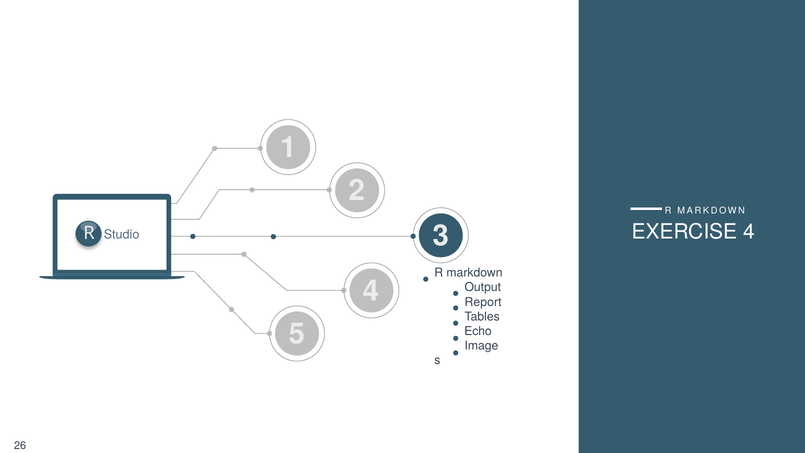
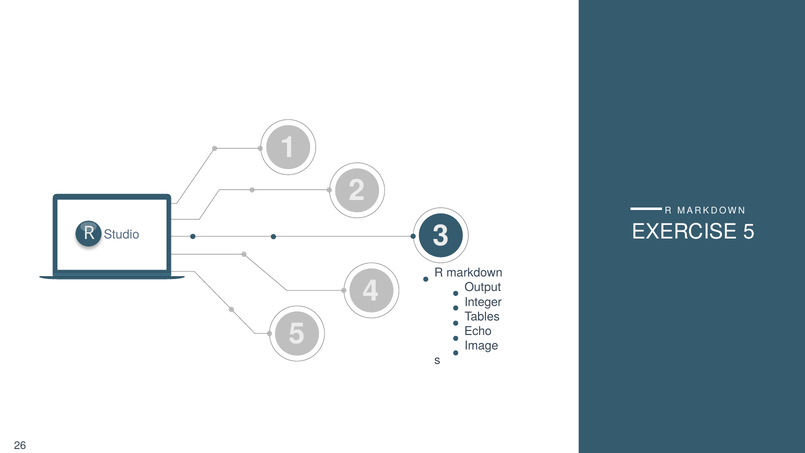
EXERCISE 4: 4 -> 5
Report: Report -> Integer
